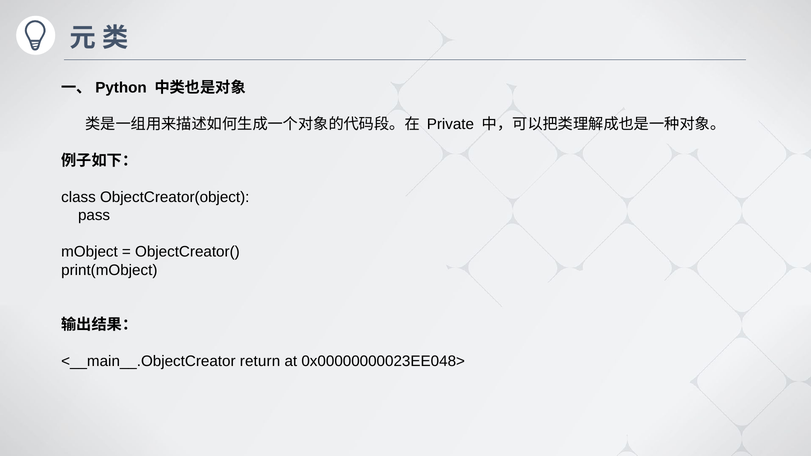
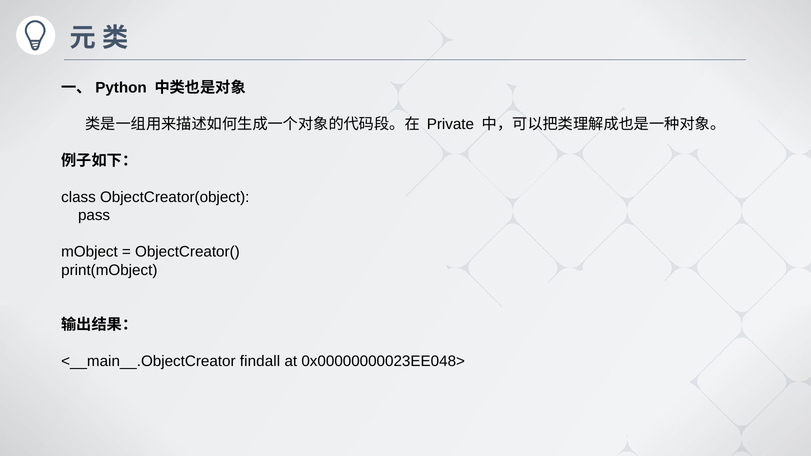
return: return -> findall
